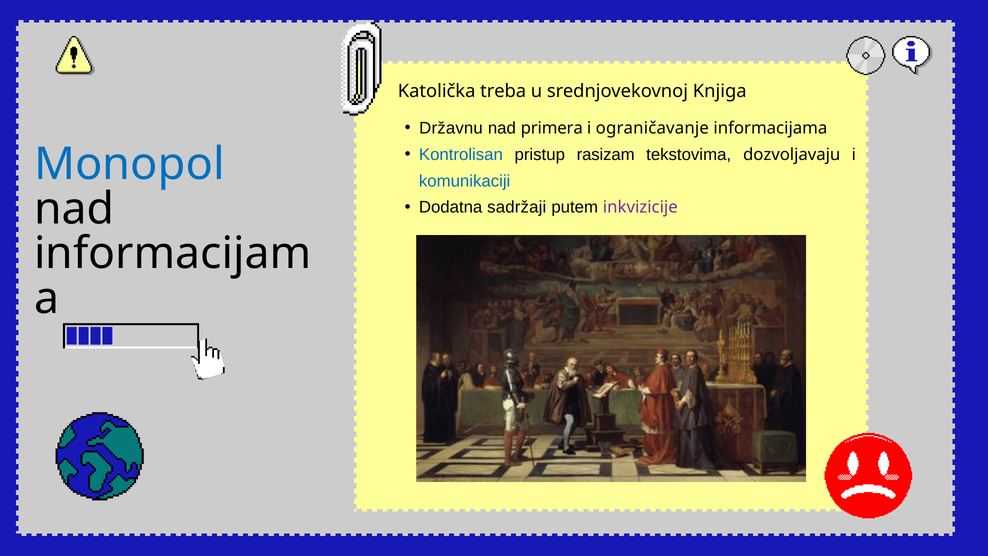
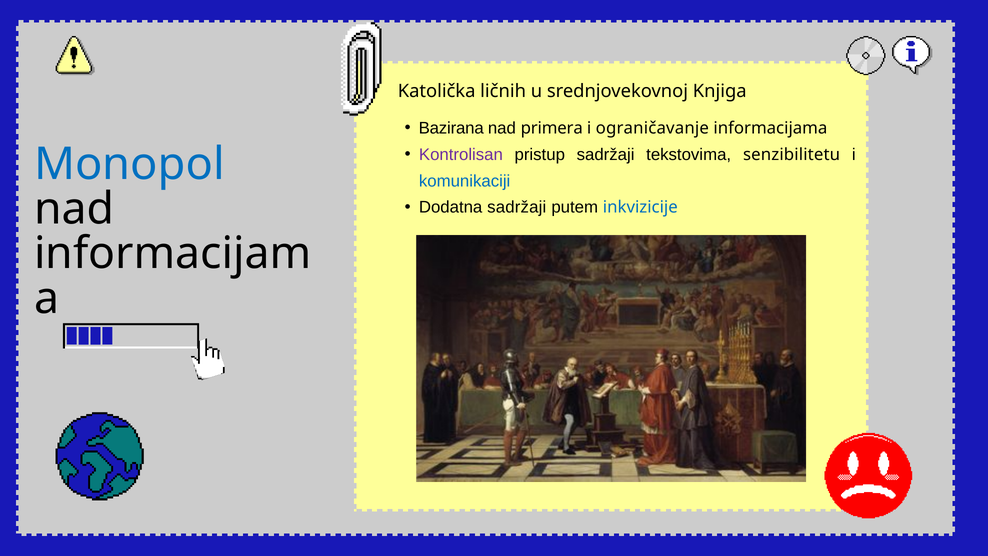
treba: treba -> ličnih
Državnu: Državnu -> Bazirana
Kontrolisan colour: blue -> purple
pristup rasizam: rasizam -> sadržaji
dozvoljavaju: dozvoljavaju -> senzibilitetu
inkvizicije colour: purple -> blue
